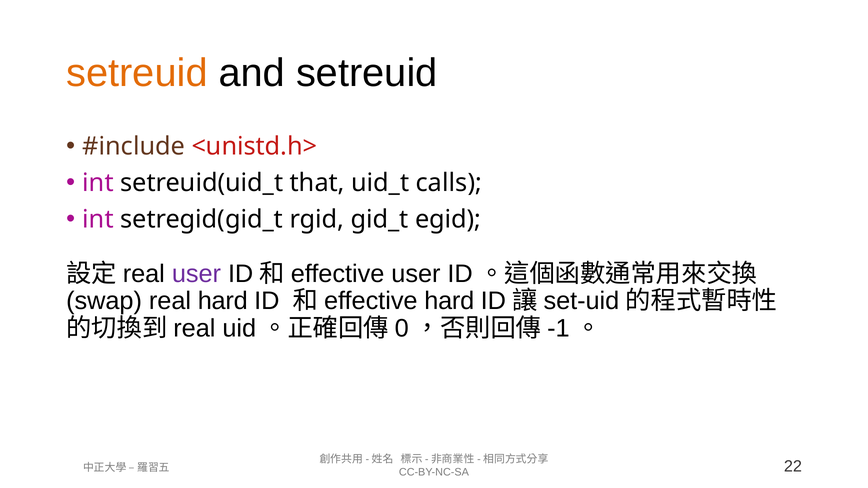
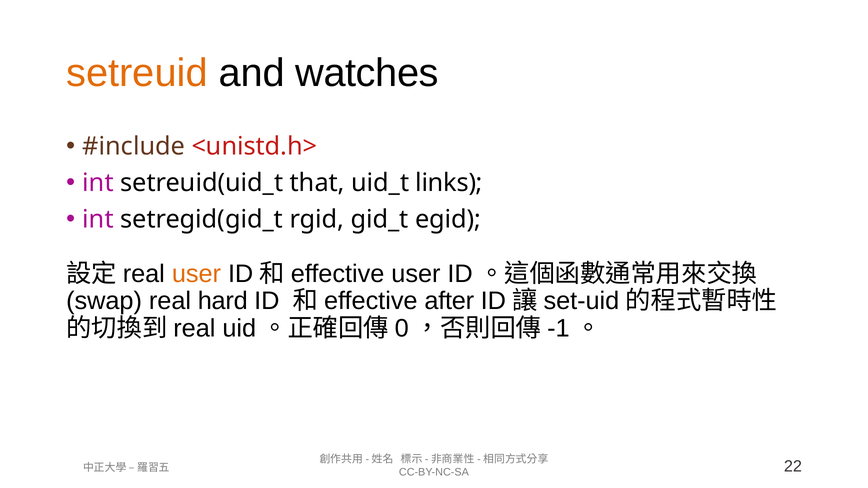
and setreuid: setreuid -> watches
calls: calls -> links
user at (196, 274) colour: purple -> orange
hard at (449, 301): hard -> after
